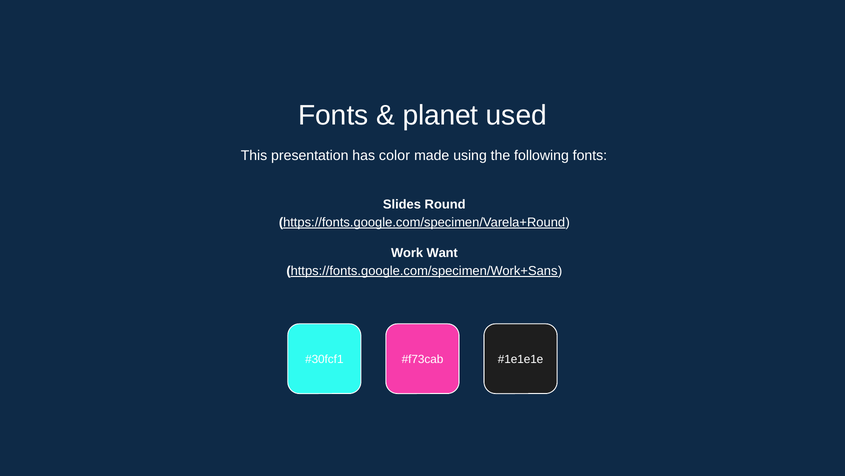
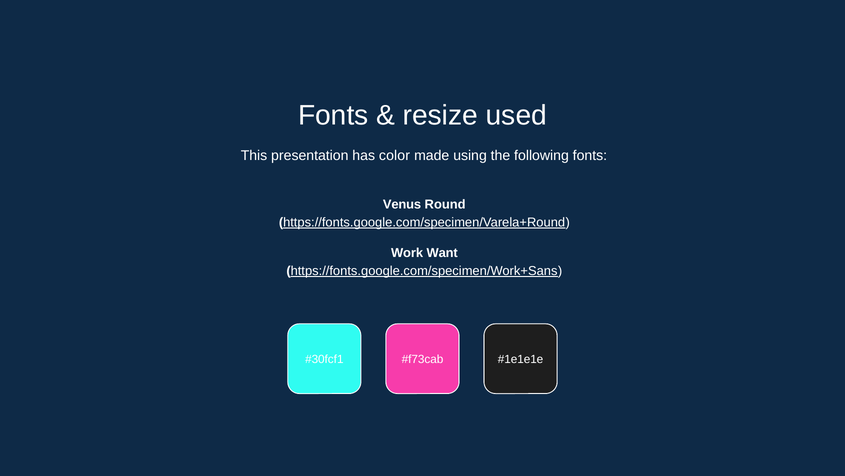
planet: planet -> resize
Slides: Slides -> Venus
